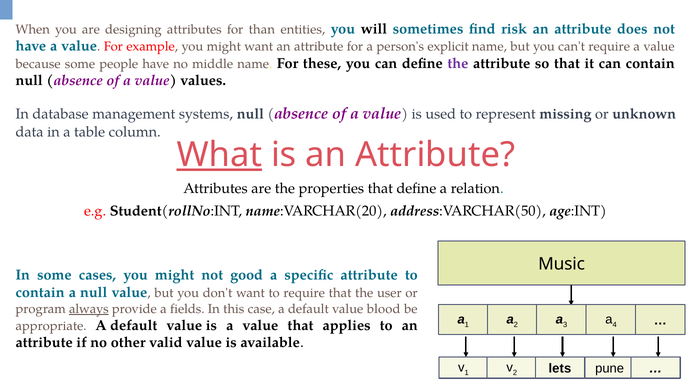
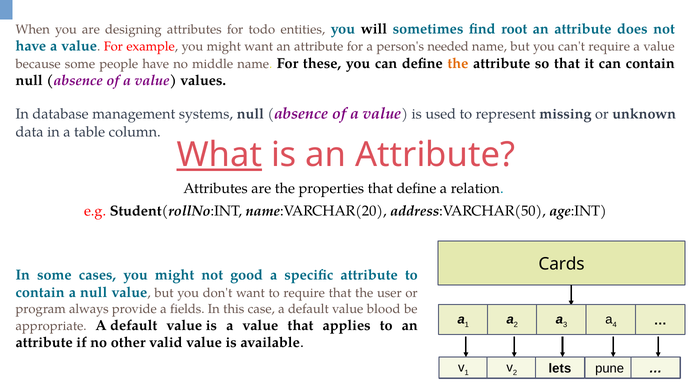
than: than -> todo
risk: risk -> root
explicit: explicit -> needed
the at (458, 63) colour: purple -> orange
Music: Music -> Cards
always underline: present -> none
